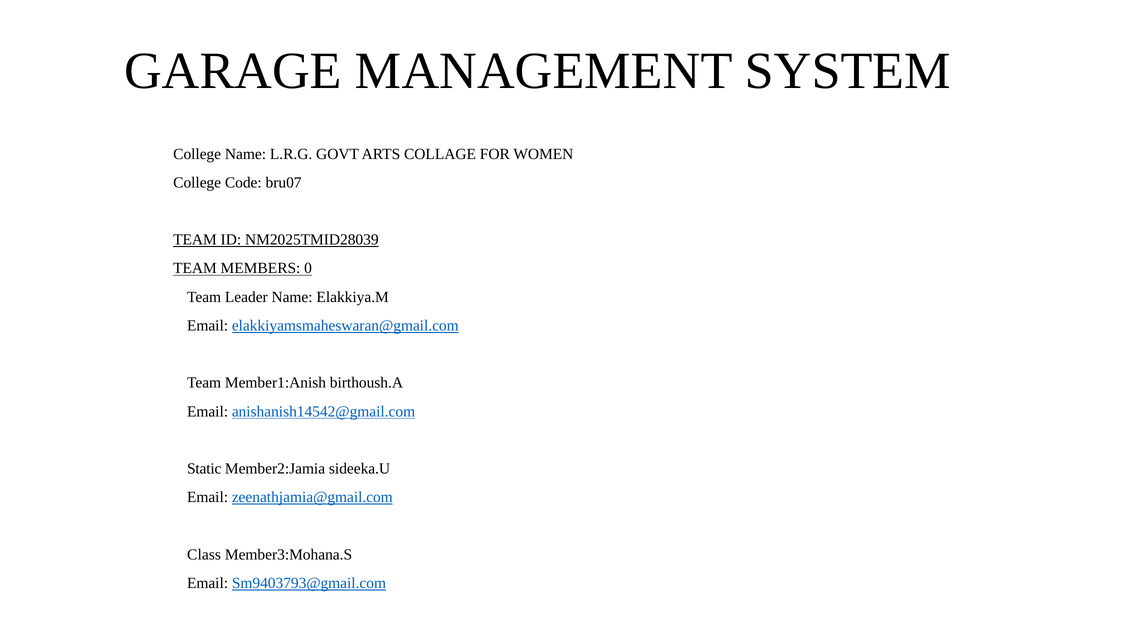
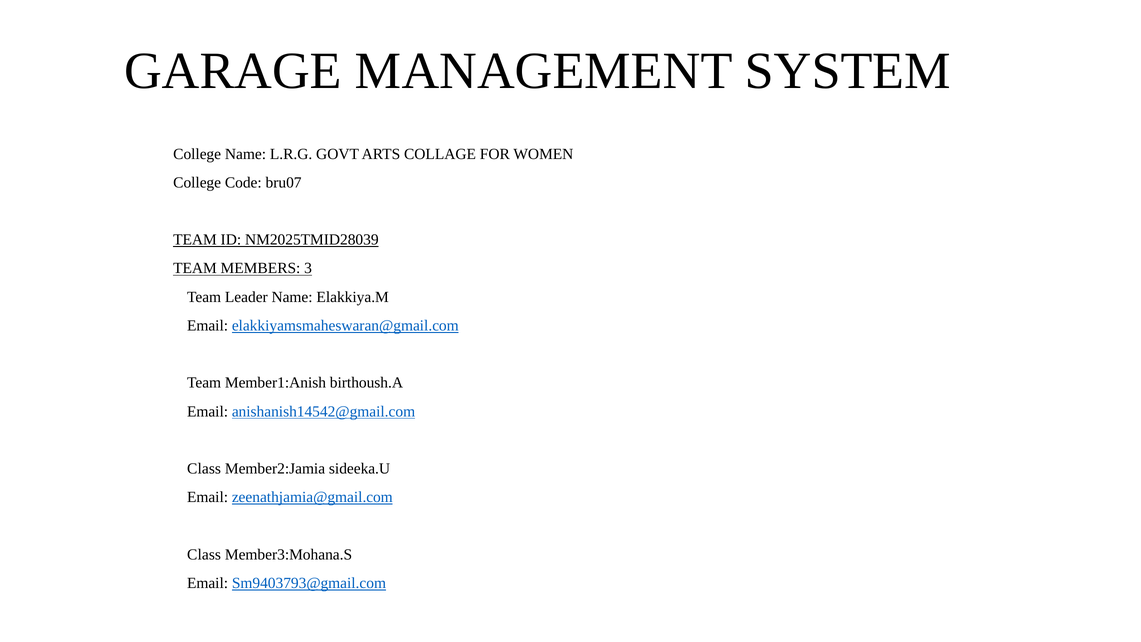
0: 0 -> 3
Static at (204, 468): Static -> Class
